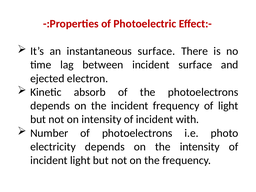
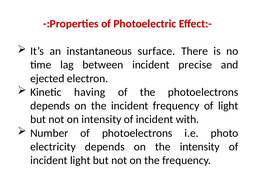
incident surface: surface -> precise
absorb: absorb -> having
